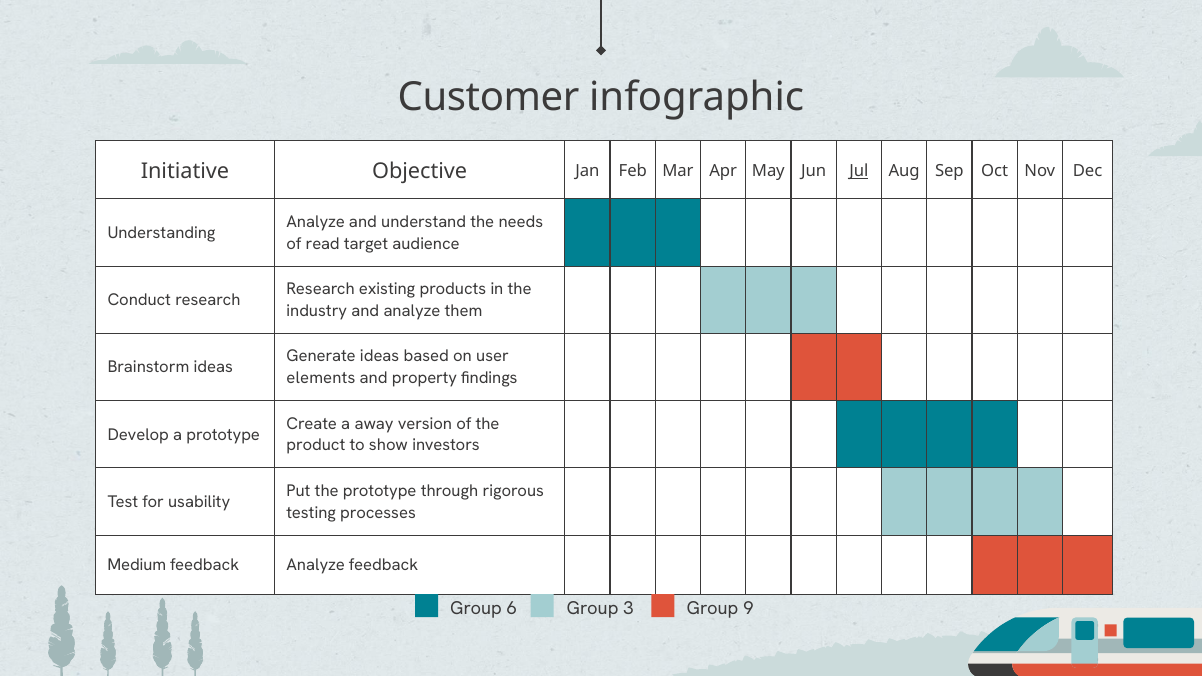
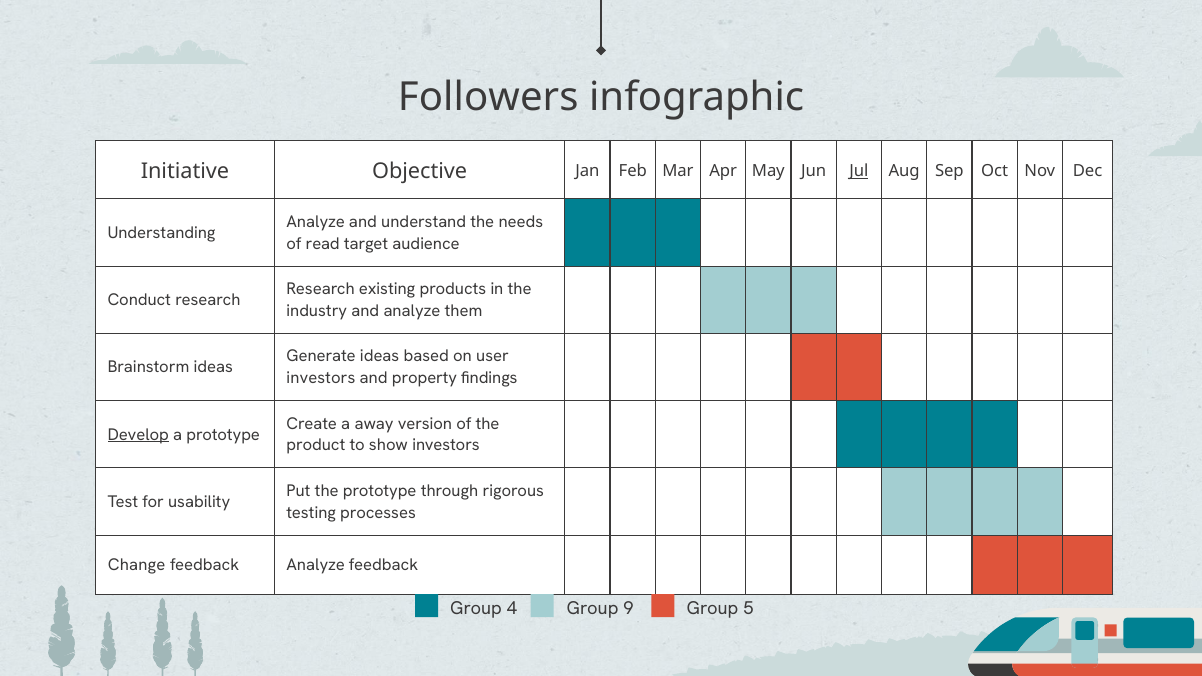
Customer: Customer -> Followers
elements at (321, 378): elements -> investors
Develop underline: none -> present
Medium: Medium -> Change
6: 6 -> 4
3: 3 -> 9
9: 9 -> 5
